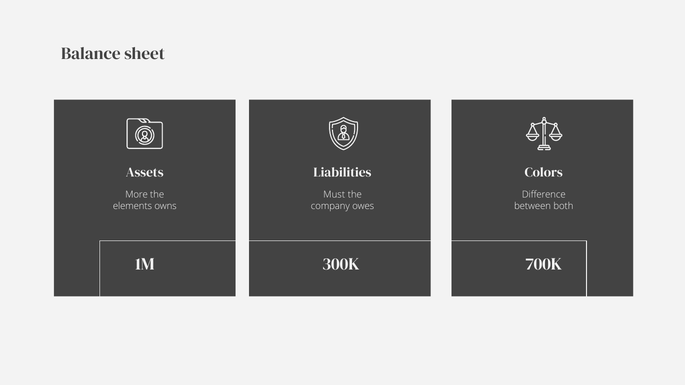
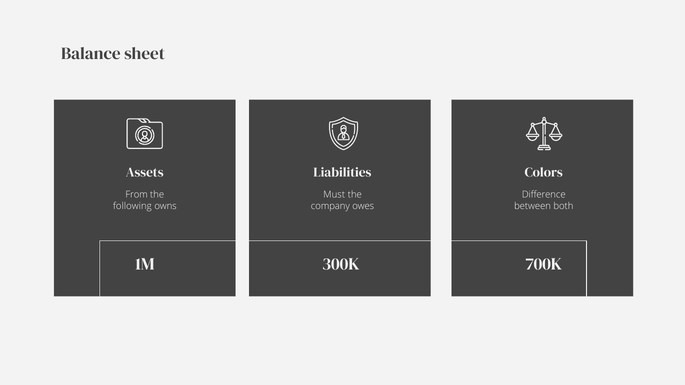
More: More -> From
elements: elements -> following
